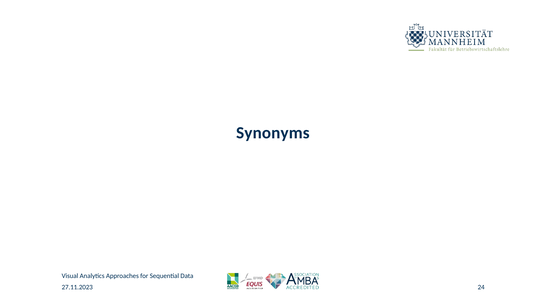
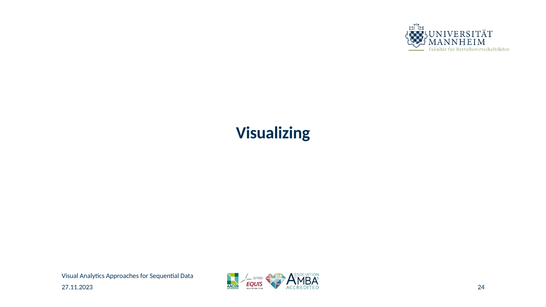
Synonyms: Synonyms -> Visualizing
